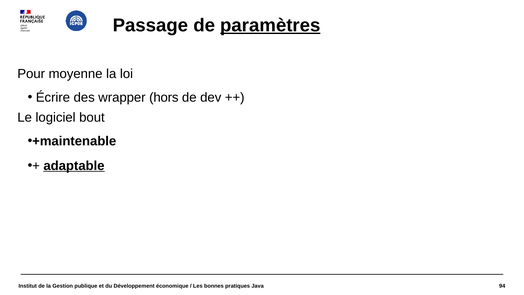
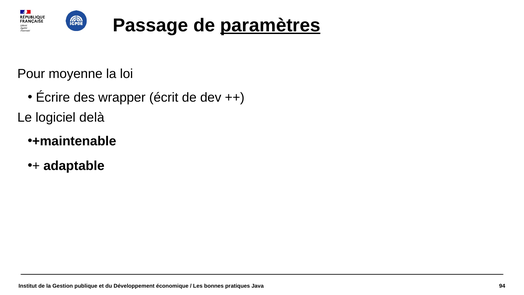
hors: hors -> écrit
bout: bout -> delà
adaptable underline: present -> none
